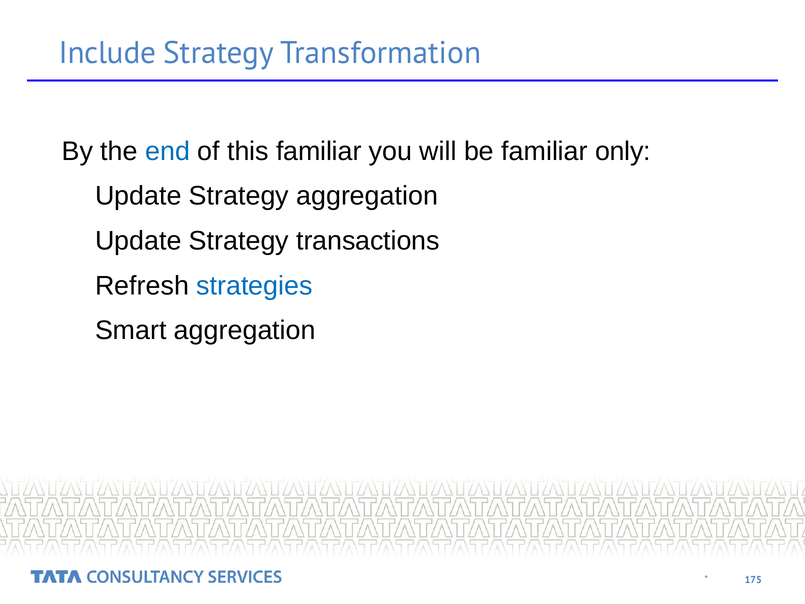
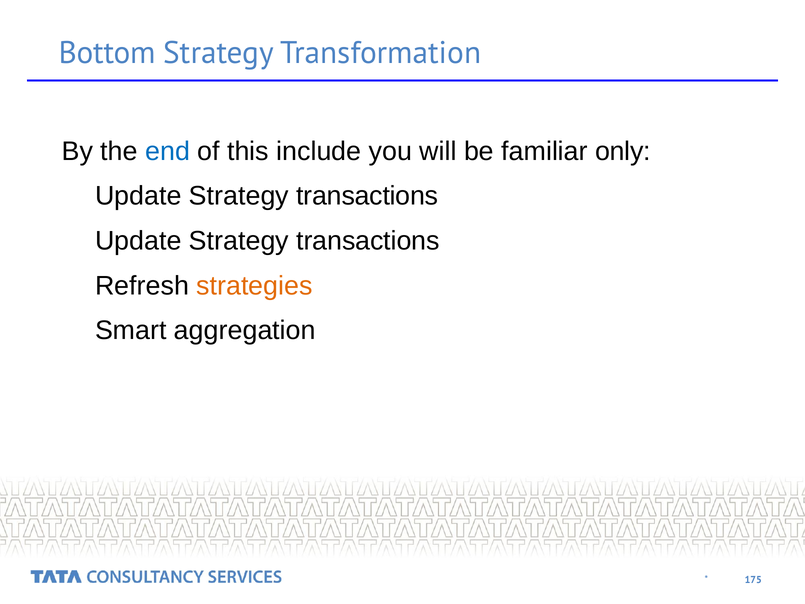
Include: Include -> Bottom
this familiar: familiar -> include
aggregation at (367, 196): aggregation -> transactions
strategies colour: blue -> orange
